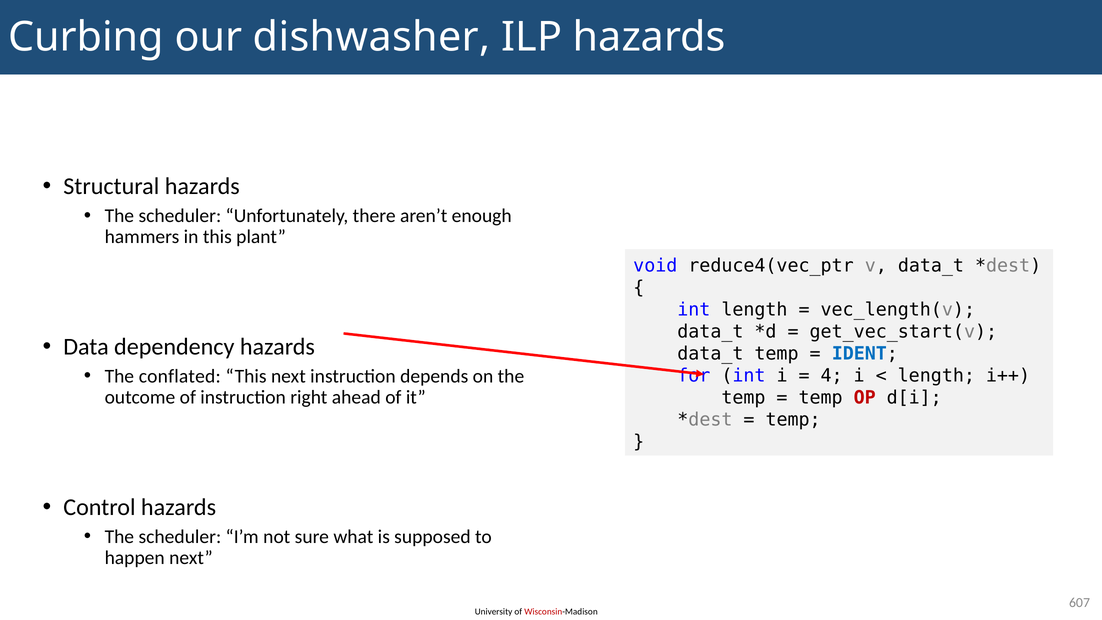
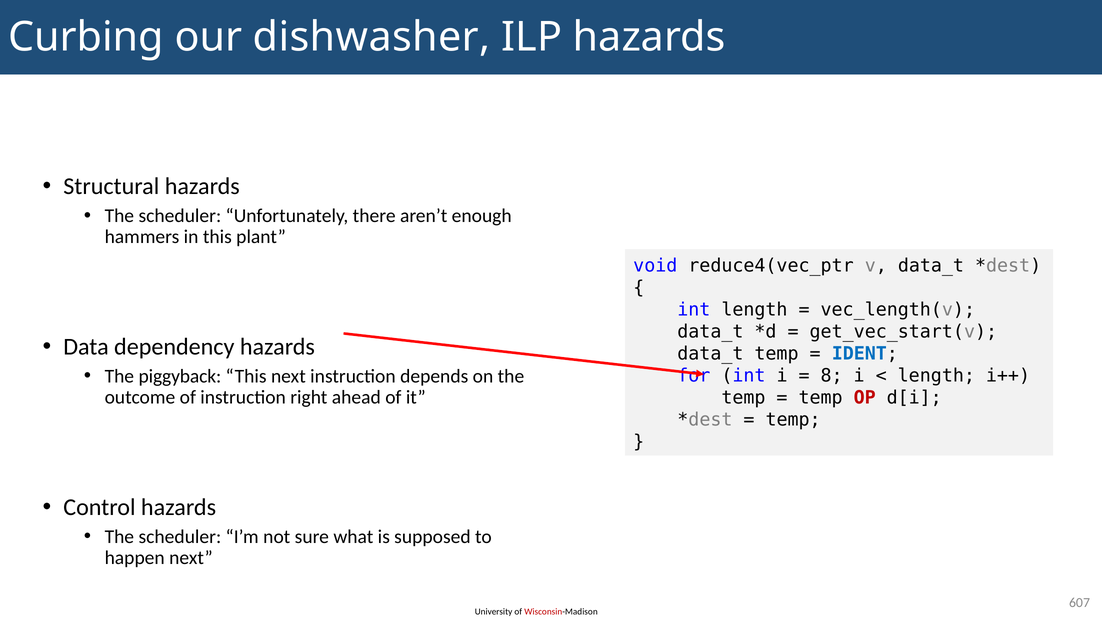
conflated: conflated -> piggyback
4: 4 -> 8
